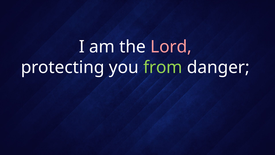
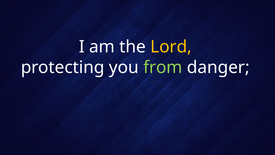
Lord colour: pink -> yellow
